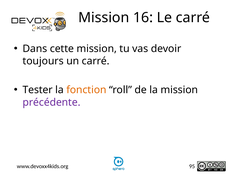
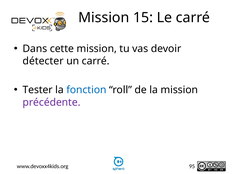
16: 16 -> 15
toujours: toujours -> détecter
fonction colour: orange -> blue
